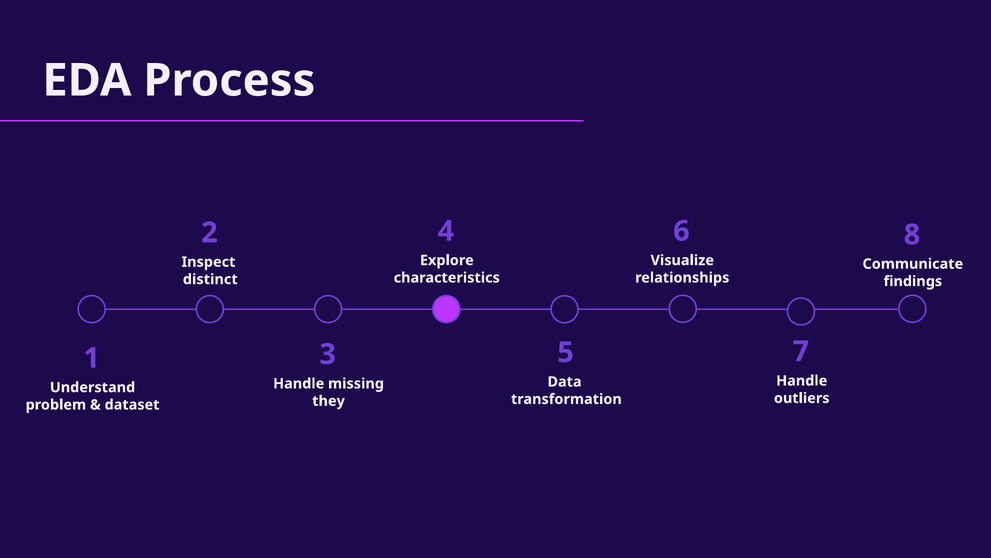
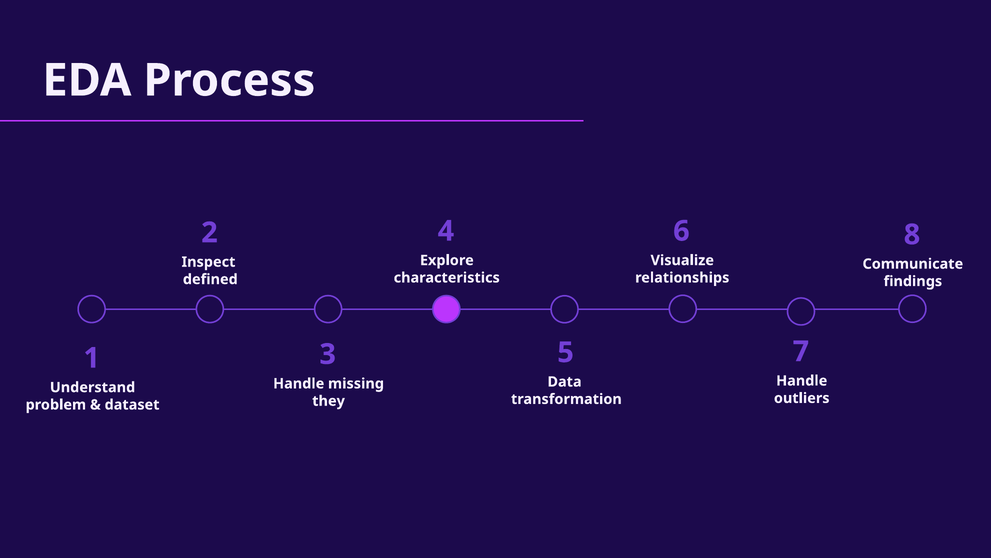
distinct: distinct -> defined
